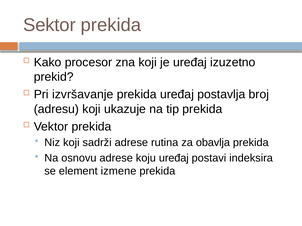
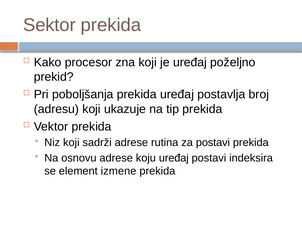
izuzetno: izuzetno -> poželjno
izvršavanje: izvršavanje -> poboljšanja
za obavlja: obavlja -> postavi
